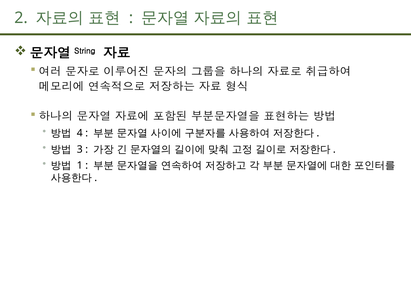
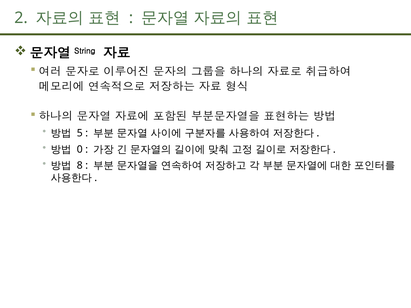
4: 4 -> 5
3: 3 -> 0
1: 1 -> 8
